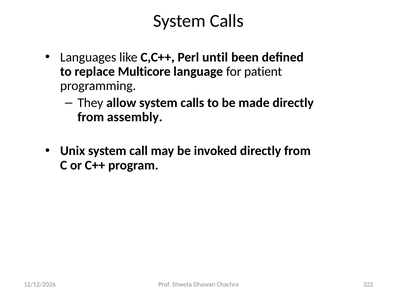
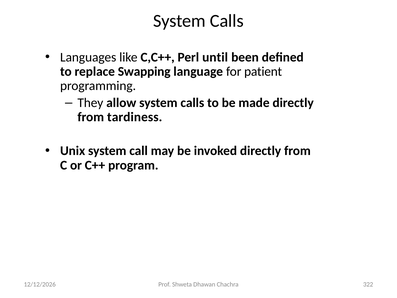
Multicore: Multicore -> Swapping
assembly: assembly -> tardiness
